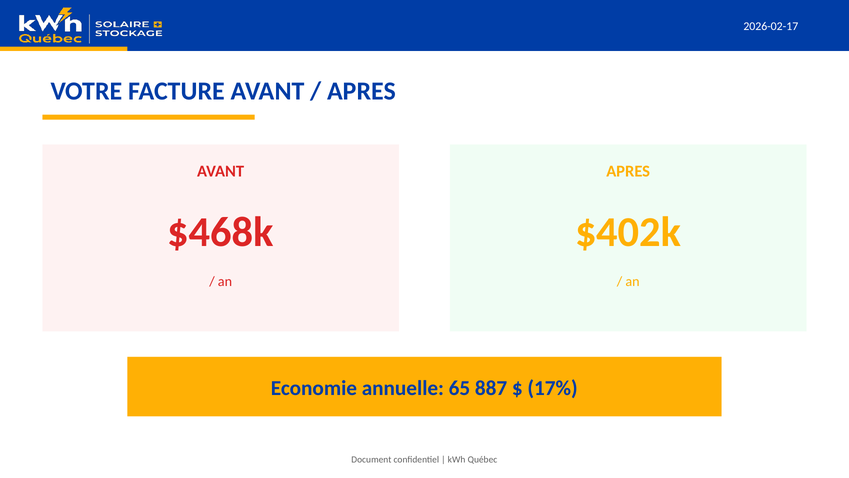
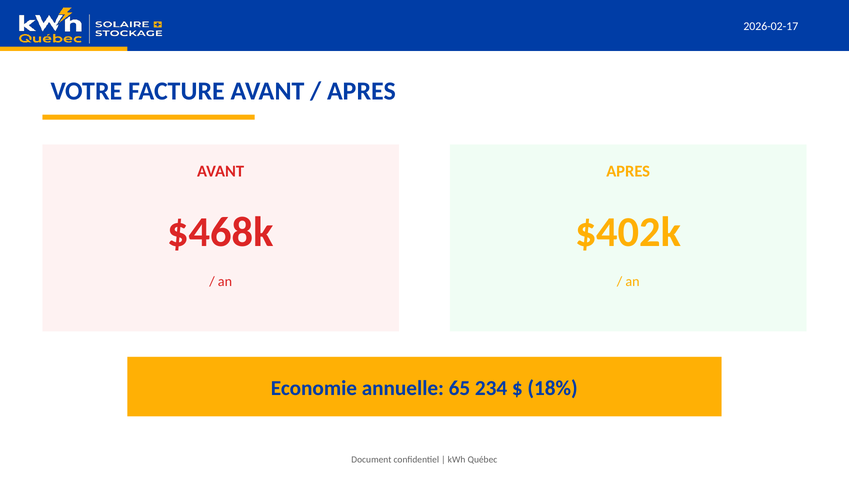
887: 887 -> 234
17%: 17% -> 18%
